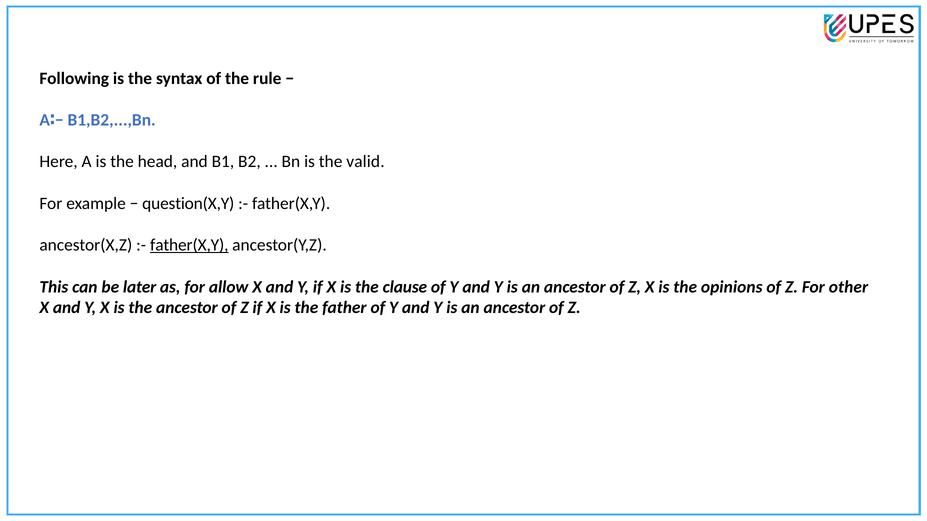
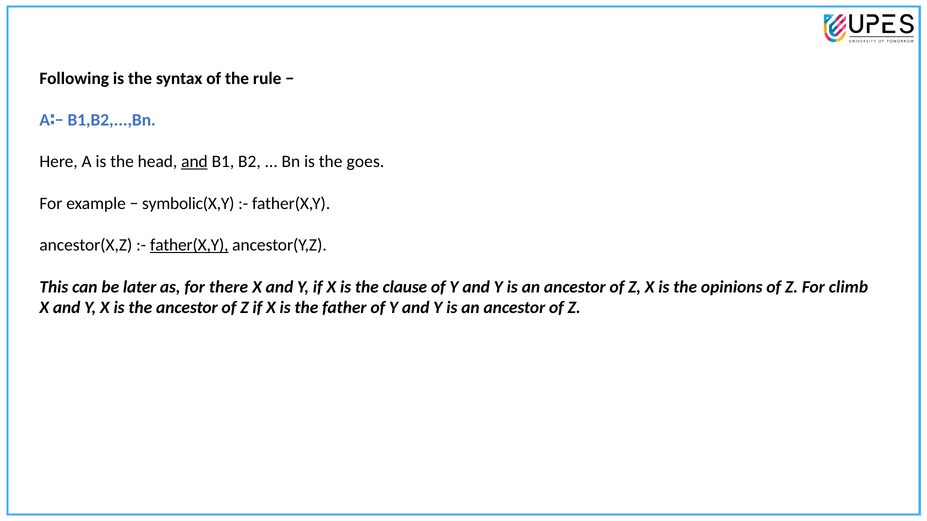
and at (194, 162) underline: none -> present
valid: valid -> goes
question(X,Y: question(X,Y -> symbolic(X,Y
allow: allow -> there
other: other -> climb
